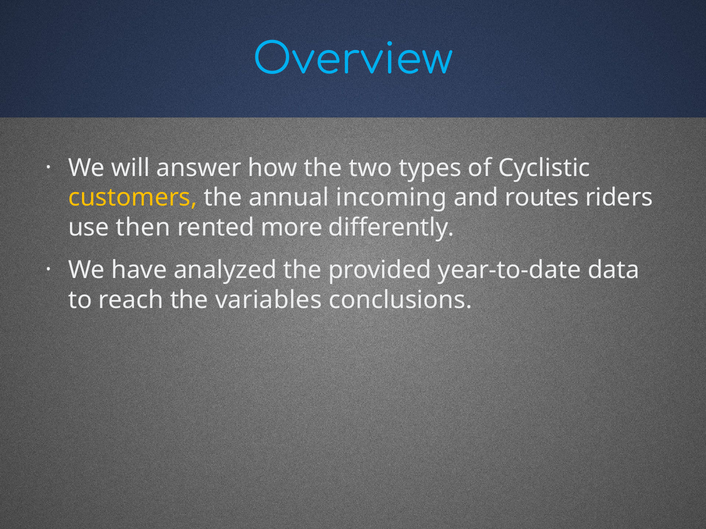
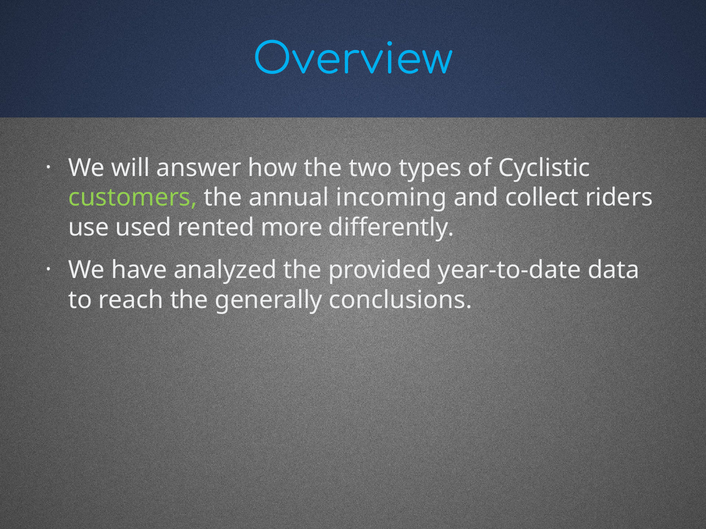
customers colour: yellow -> light green
routes: routes -> collect
then: then -> used
variables: variables -> generally
